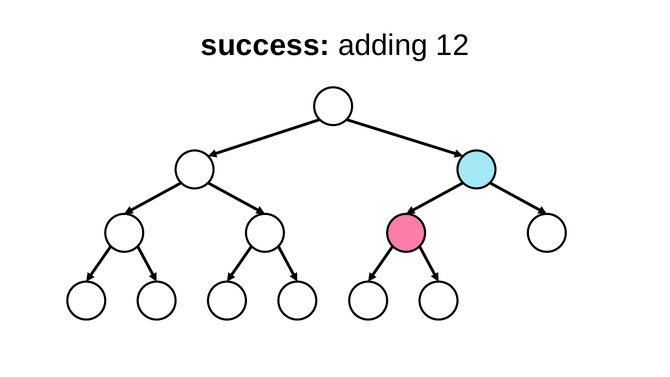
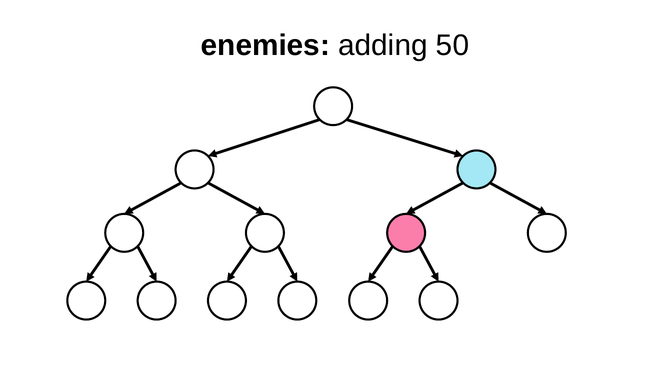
success: success -> enemies
12: 12 -> 50
